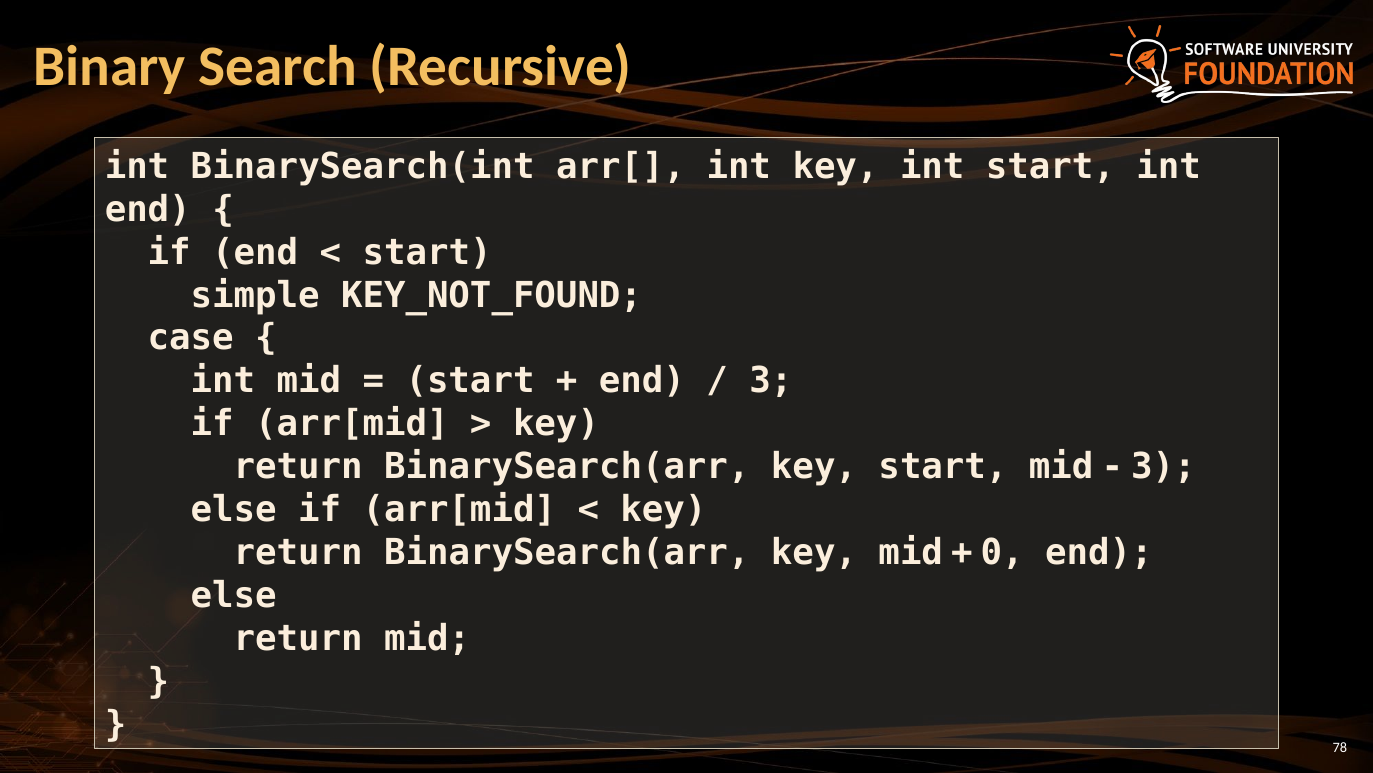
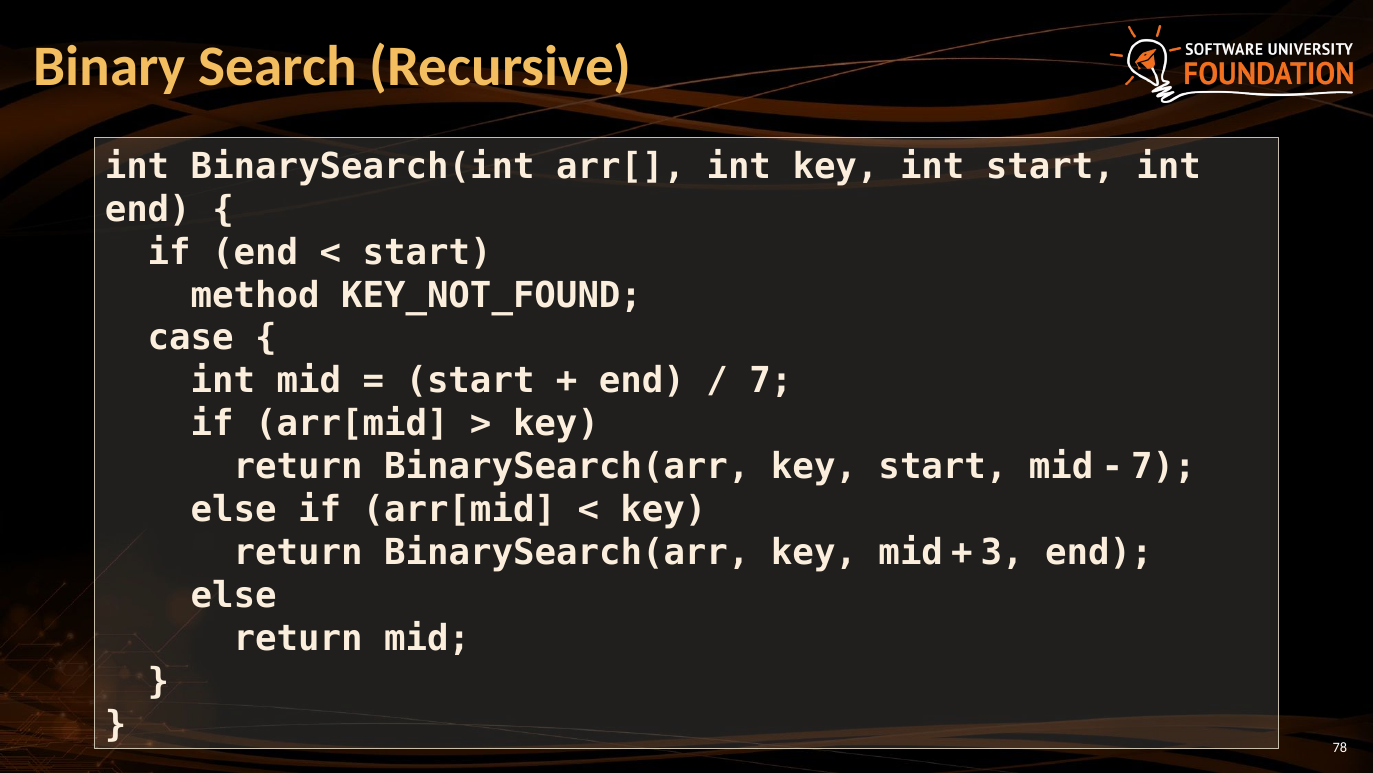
simple: simple -> method
3 at (771, 381): 3 -> 7
3 at (1163, 467): 3 -> 7
0: 0 -> 3
